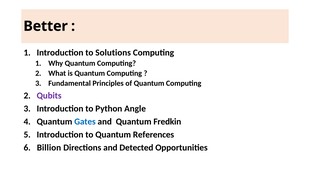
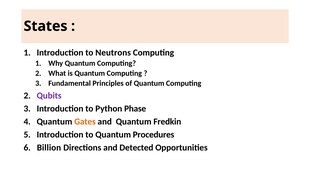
Better: Better -> States
Solutions: Solutions -> Neutrons
Angle: Angle -> Phase
Gates colour: blue -> orange
References: References -> Procedures
